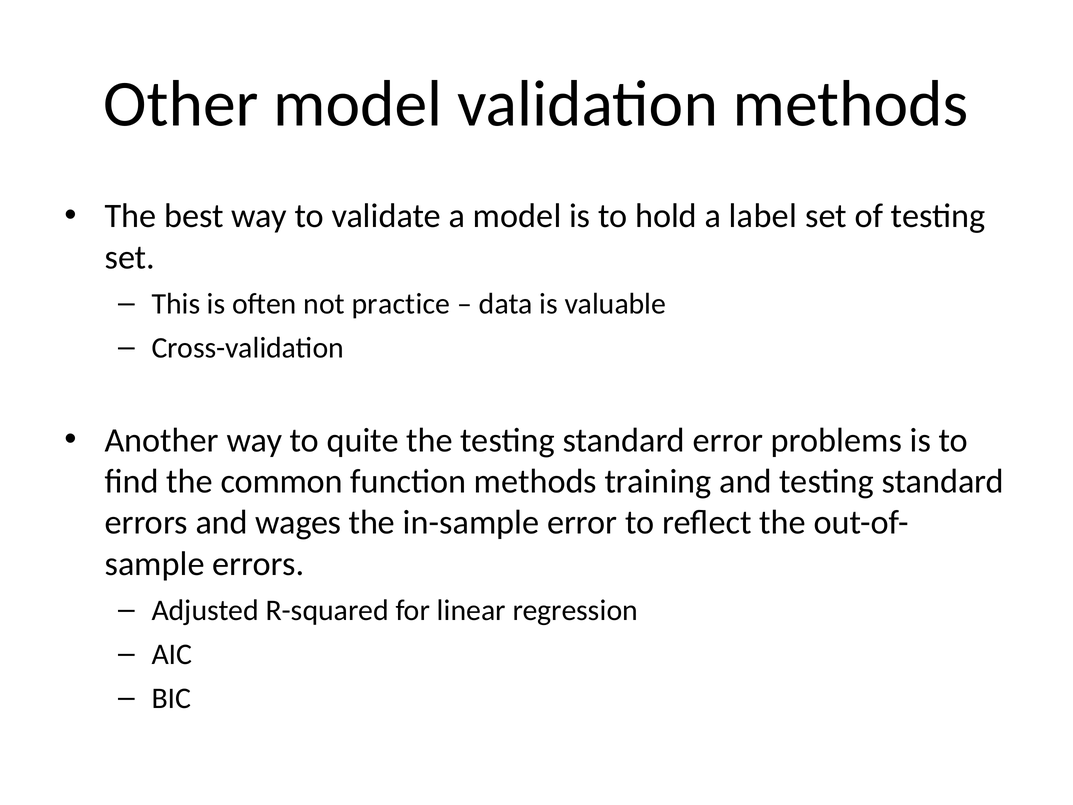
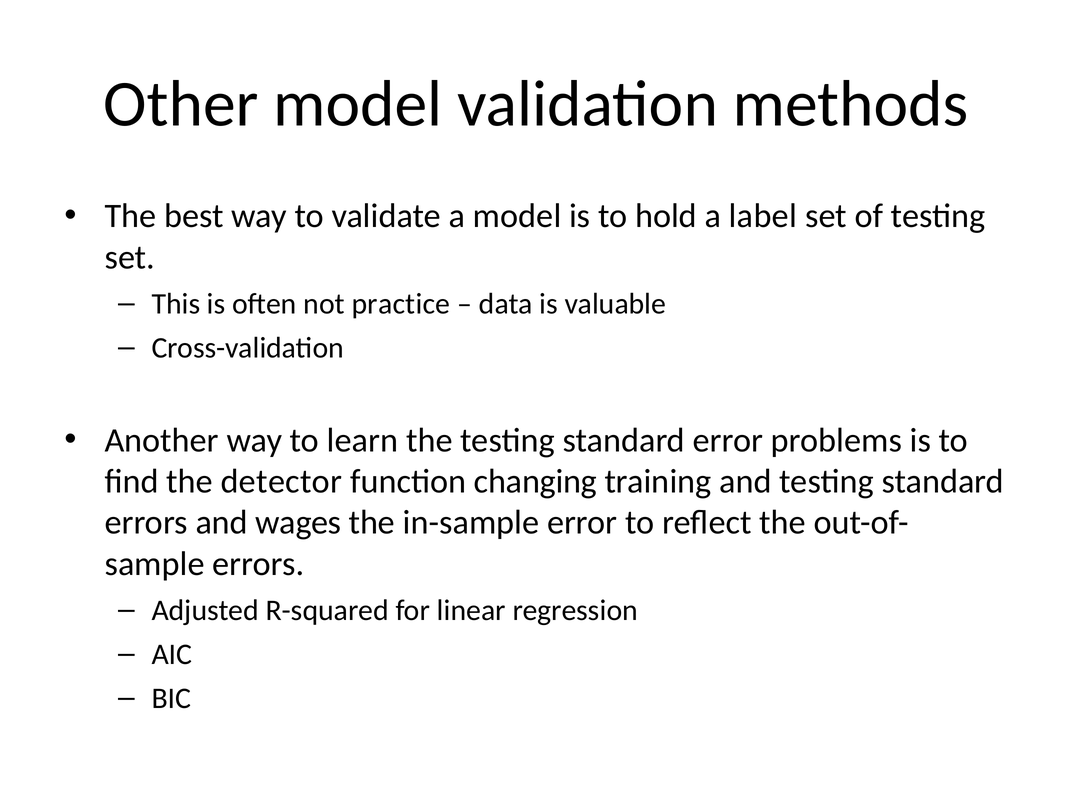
quite: quite -> learn
common: common -> detector
function methods: methods -> changing
